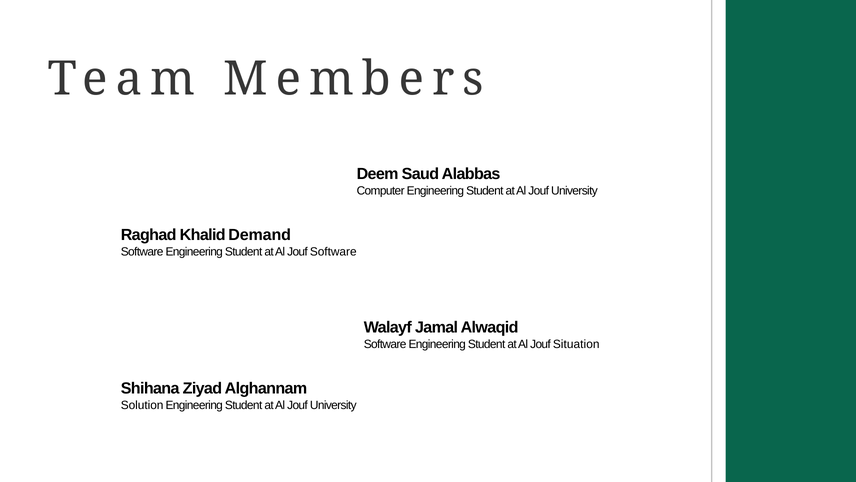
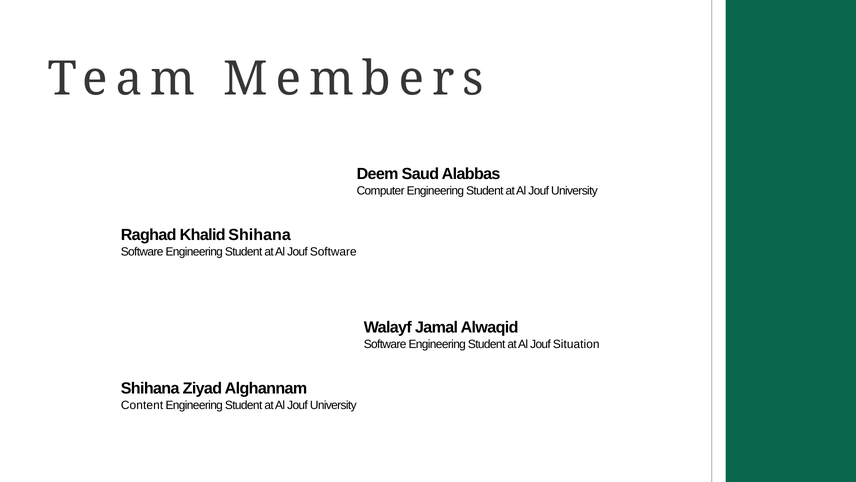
Khalid Demand: Demand -> Shihana
Solution: Solution -> Content
